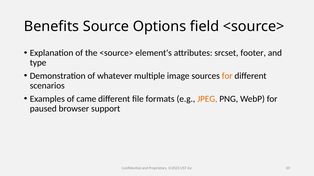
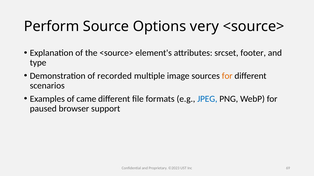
Benefits: Benefits -> Perform
field: field -> very
whatever: whatever -> recorded
JPEG colour: orange -> blue
